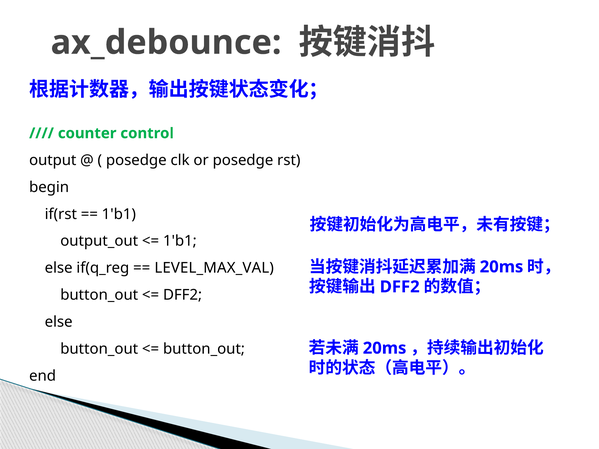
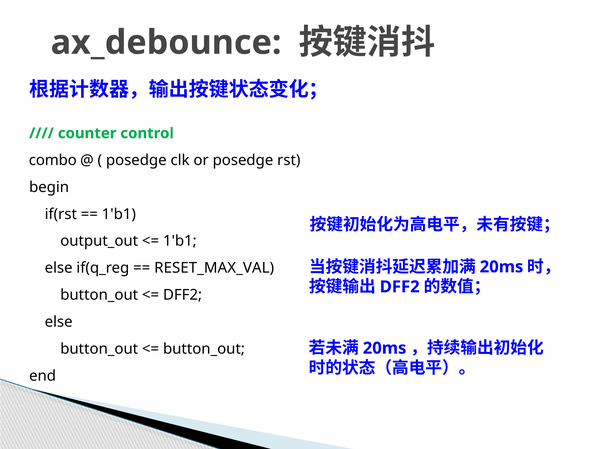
output: output -> combo
LEVEL_MAX_VAL: LEVEL_MAX_VAL -> RESET_MAX_VAL
